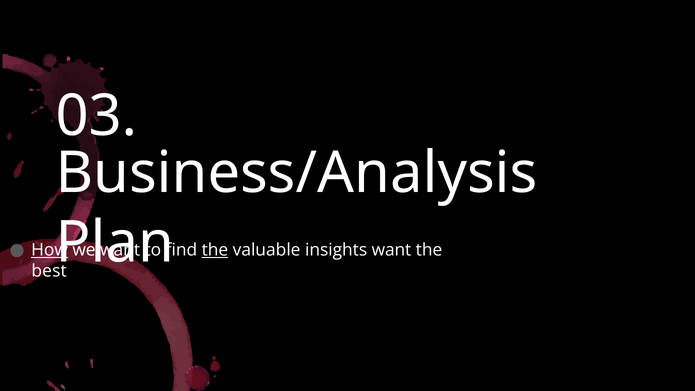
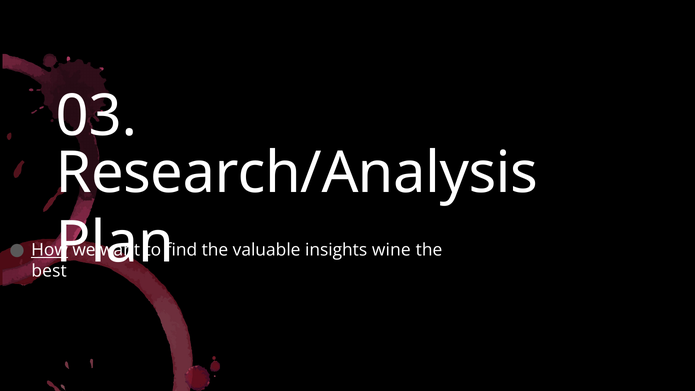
Business/Analysis: Business/Analysis -> Research/Analysis
the at (215, 250) underline: present -> none
insights want: want -> wine
